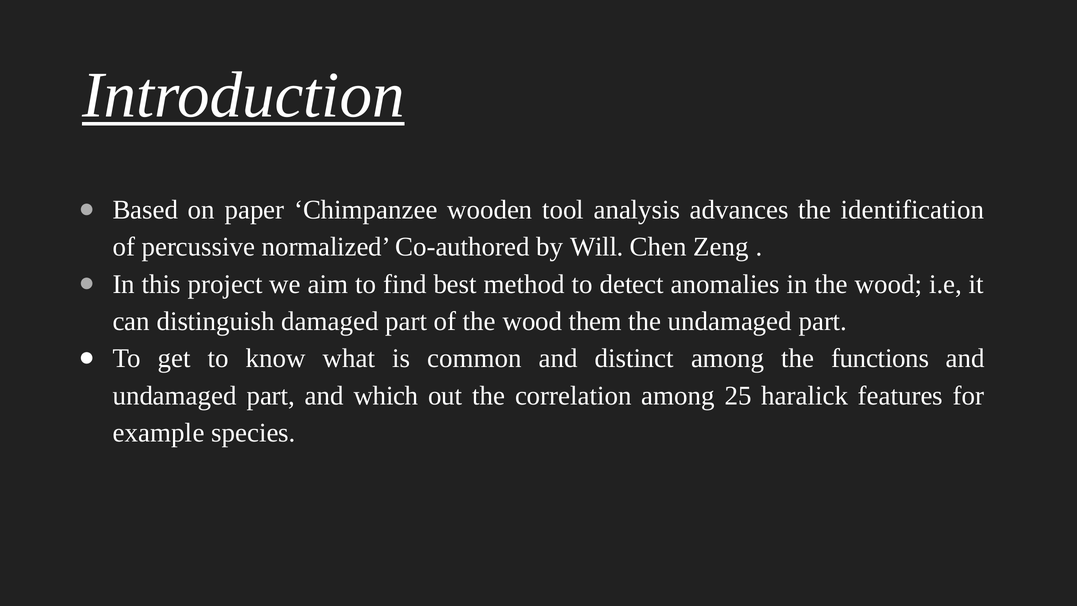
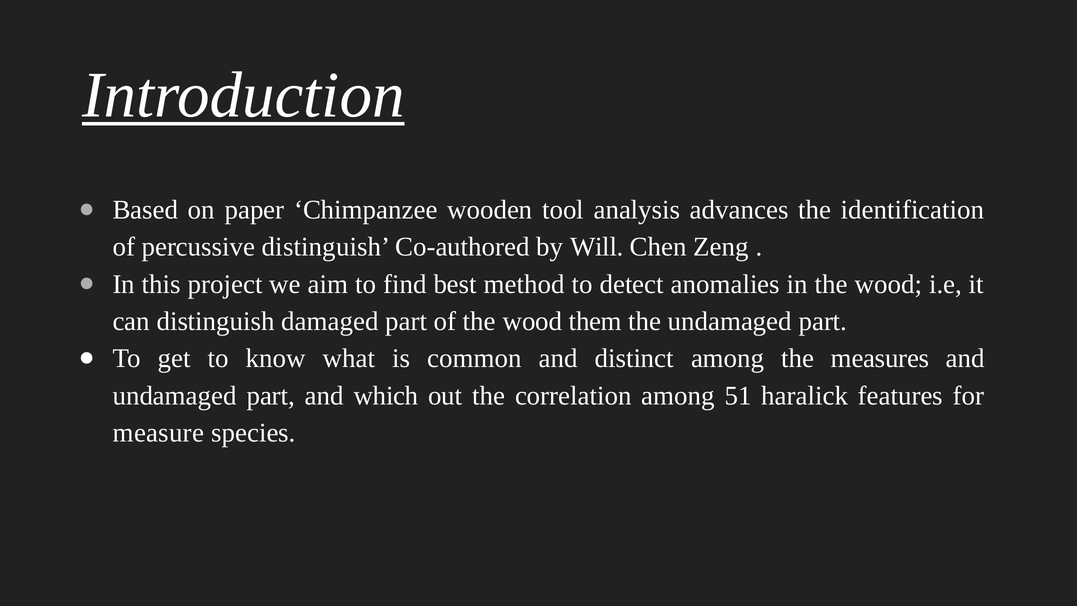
percussive normalized: normalized -> distinguish
functions: functions -> measures
25: 25 -> 51
example: example -> measure
